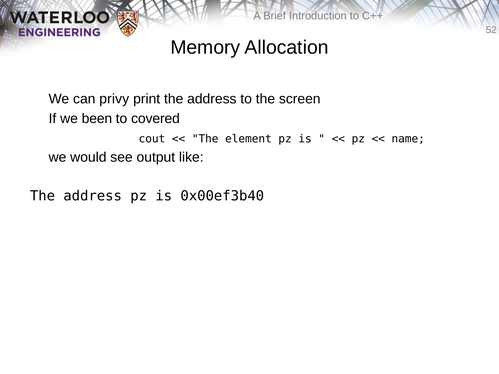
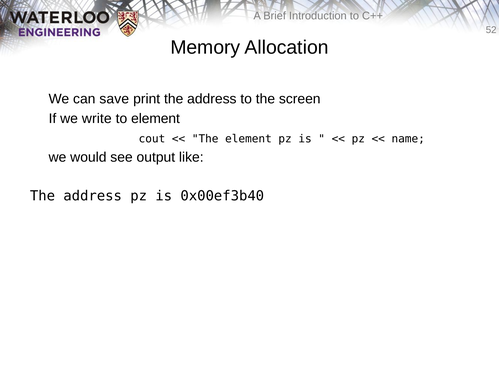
privy: privy -> save
been: been -> write
to covered: covered -> element
